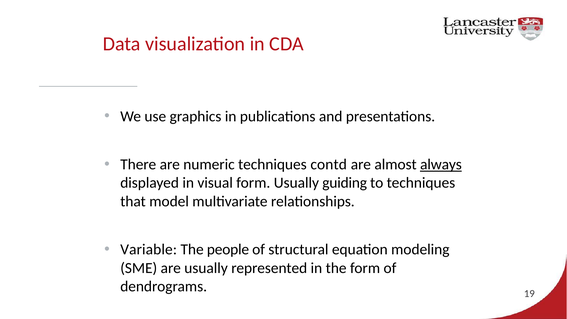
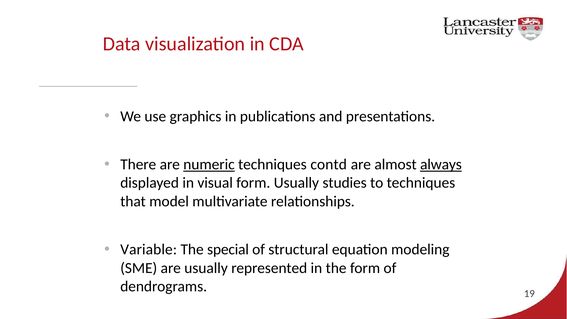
numeric underline: none -> present
guiding: guiding -> studies
people: people -> special
